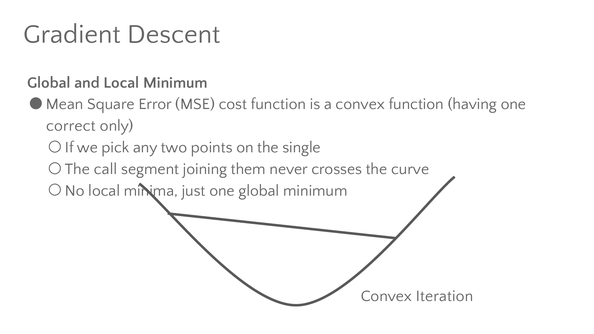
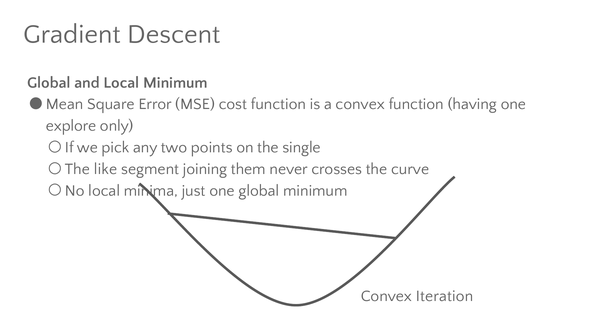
correct: correct -> explore
call: call -> like
